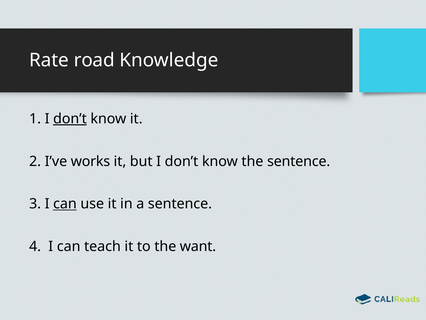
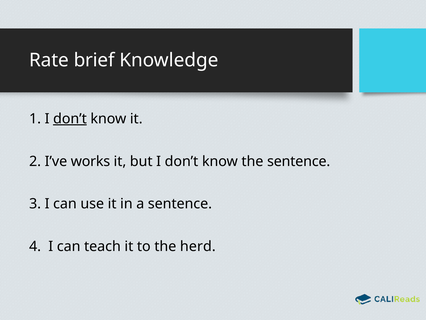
road: road -> brief
can at (65, 204) underline: present -> none
want: want -> herd
